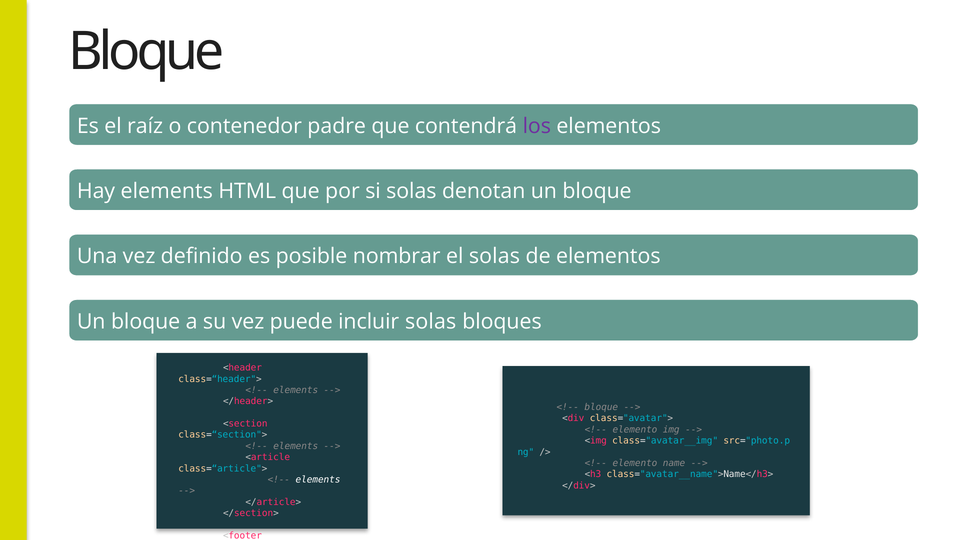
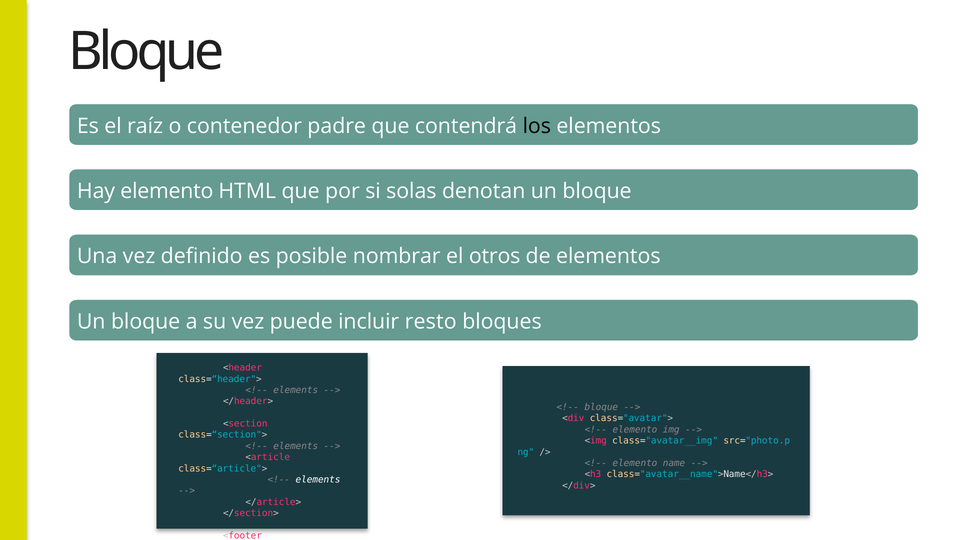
los colour: purple -> black
Hay elements: elements -> elemento
el solas: solas -> otros
incluir solas: solas -> resto
